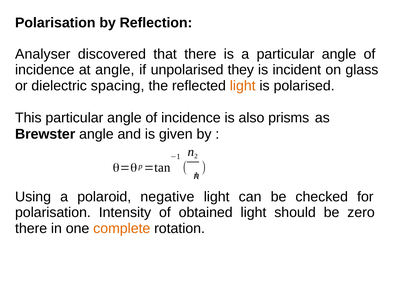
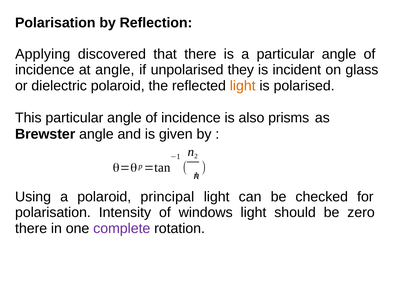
Analyser: Analyser -> Applying
dielectric spacing: spacing -> polaroid
negative: negative -> principal
obtained: obtained -> windows
complete colour: orange -> purple
